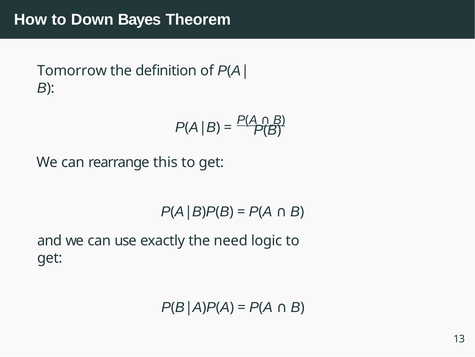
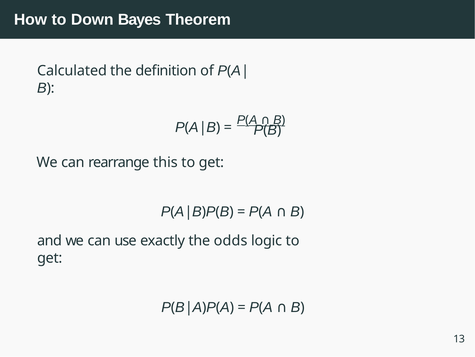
Tomorrow: Tomorrow -> Calculated
need: need -> odds
